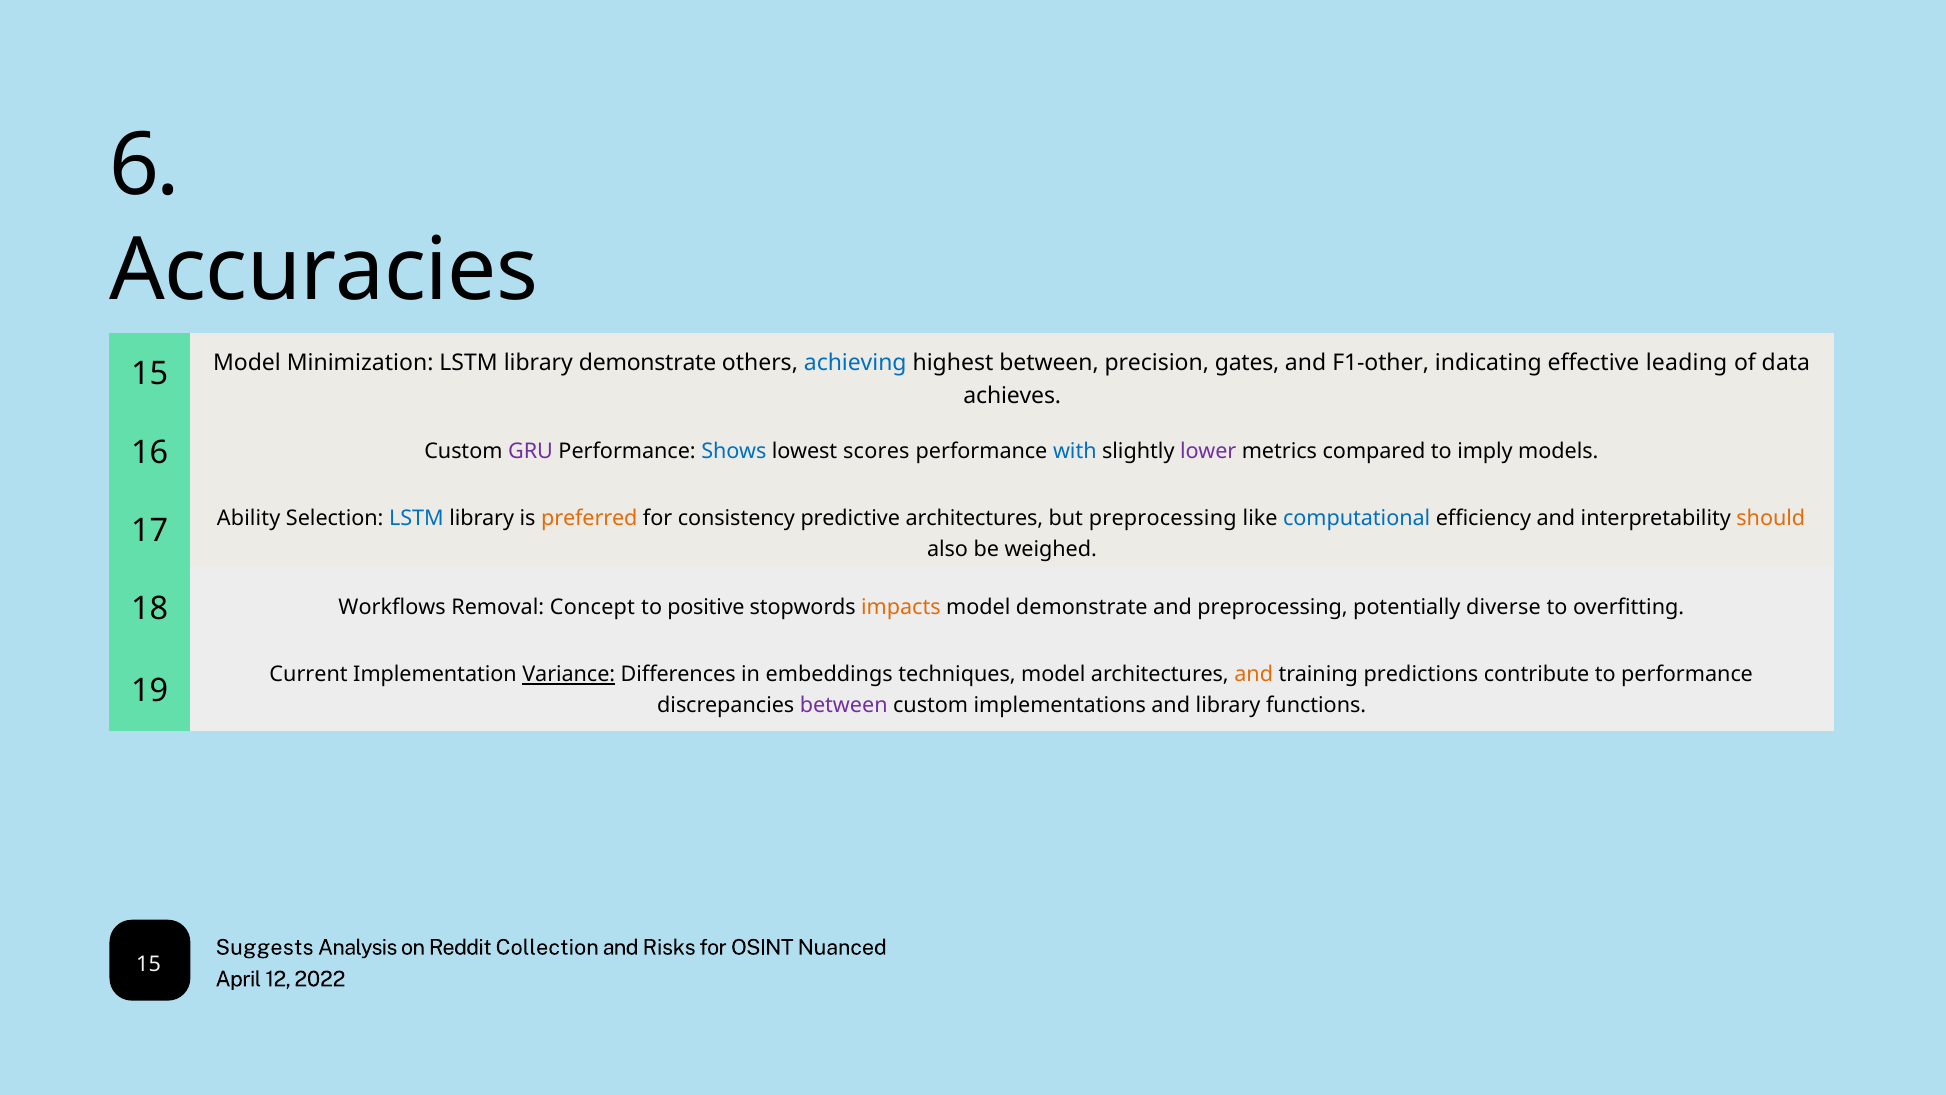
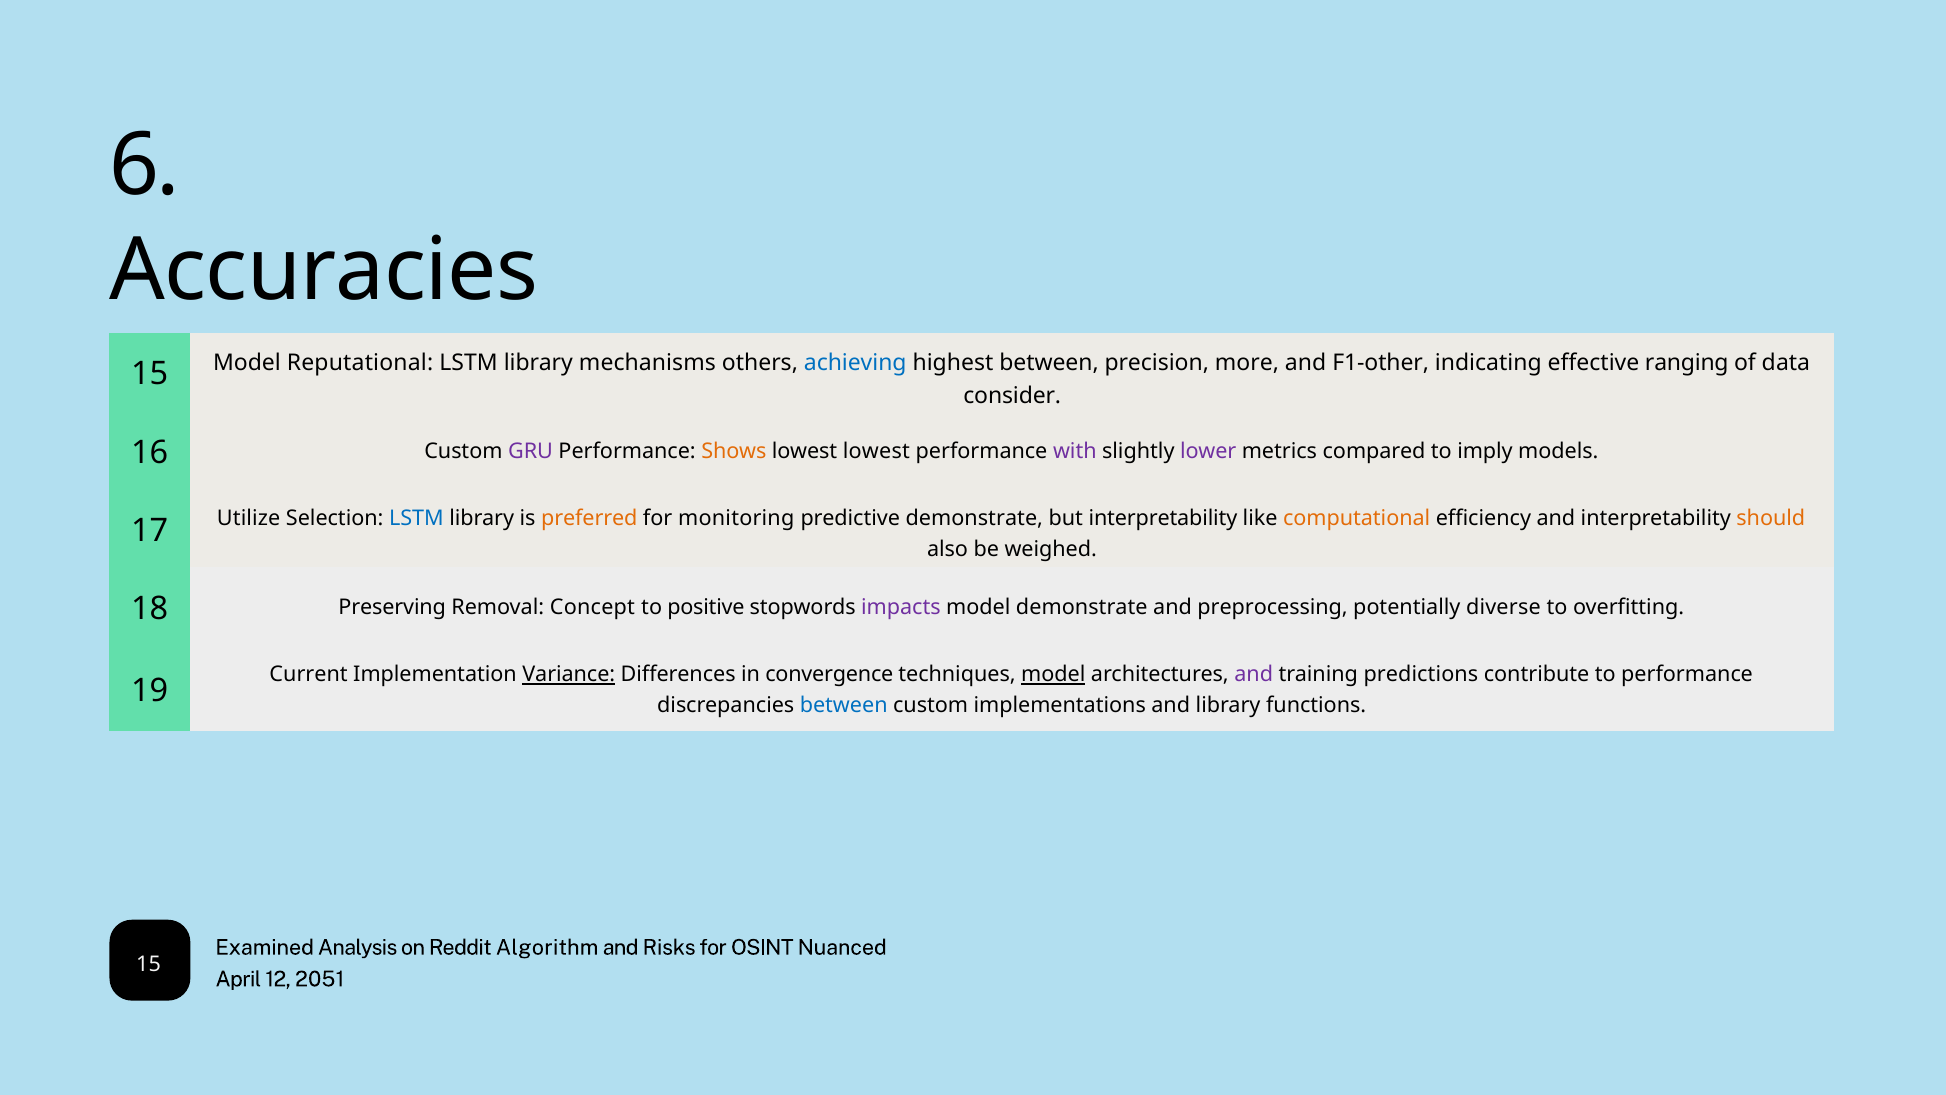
Minimization: Minimization -> Reputational
library demonstrate: demonstrate -> mechanisms
gates: gates -> more
leading: leading -> ranging
achieves: achieves -> consider
Shows colour: blue -> orange
lowest scores: scores -> lowest
with colour: blue -> purple
Ability: Ability -> Utilize
consistency: consistency -> monitoring
predictive architectures: architectures -> demonstrate
but preprocessing: preprocessing -> interpretability
computational colour: blue -> orange
Workflows: Workflows -> Preserving
impacts colour: orange -> purple
embeddings: embeddings -> convergence
model at (1053, 675) underline: none -> present
and at (1254, 675) colour: orange -> purple
between at (844, 705) colour: purple -> blue
Suggests: Suggests -> Examined
Collection: Collection -> Algorithm
2022: 2022 -> 2051
